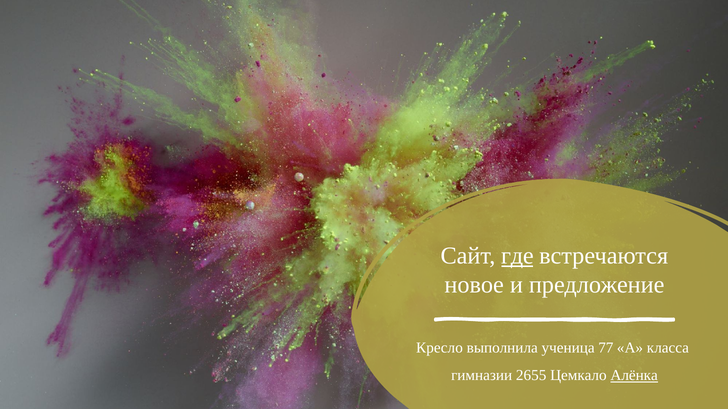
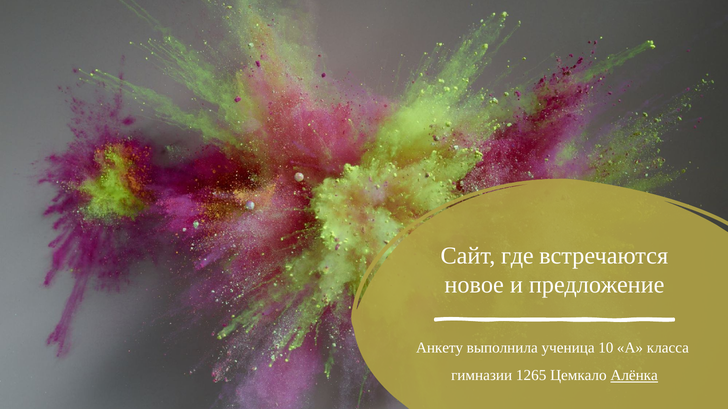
где underline: present -> none
Кресло: Кресло -> Анкету
77: 77 -> 10
2655: 2655 -> 1265
